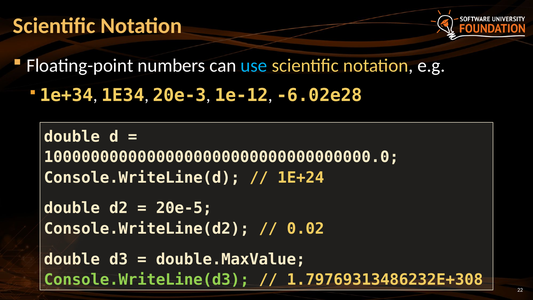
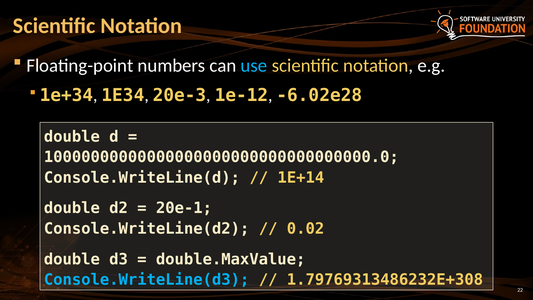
1E+24: 1E+24 -> 1E+14
20e-5: 20e-5 -> 20e-1
Console.WriteLine(d3 colour: light green -> light blue
